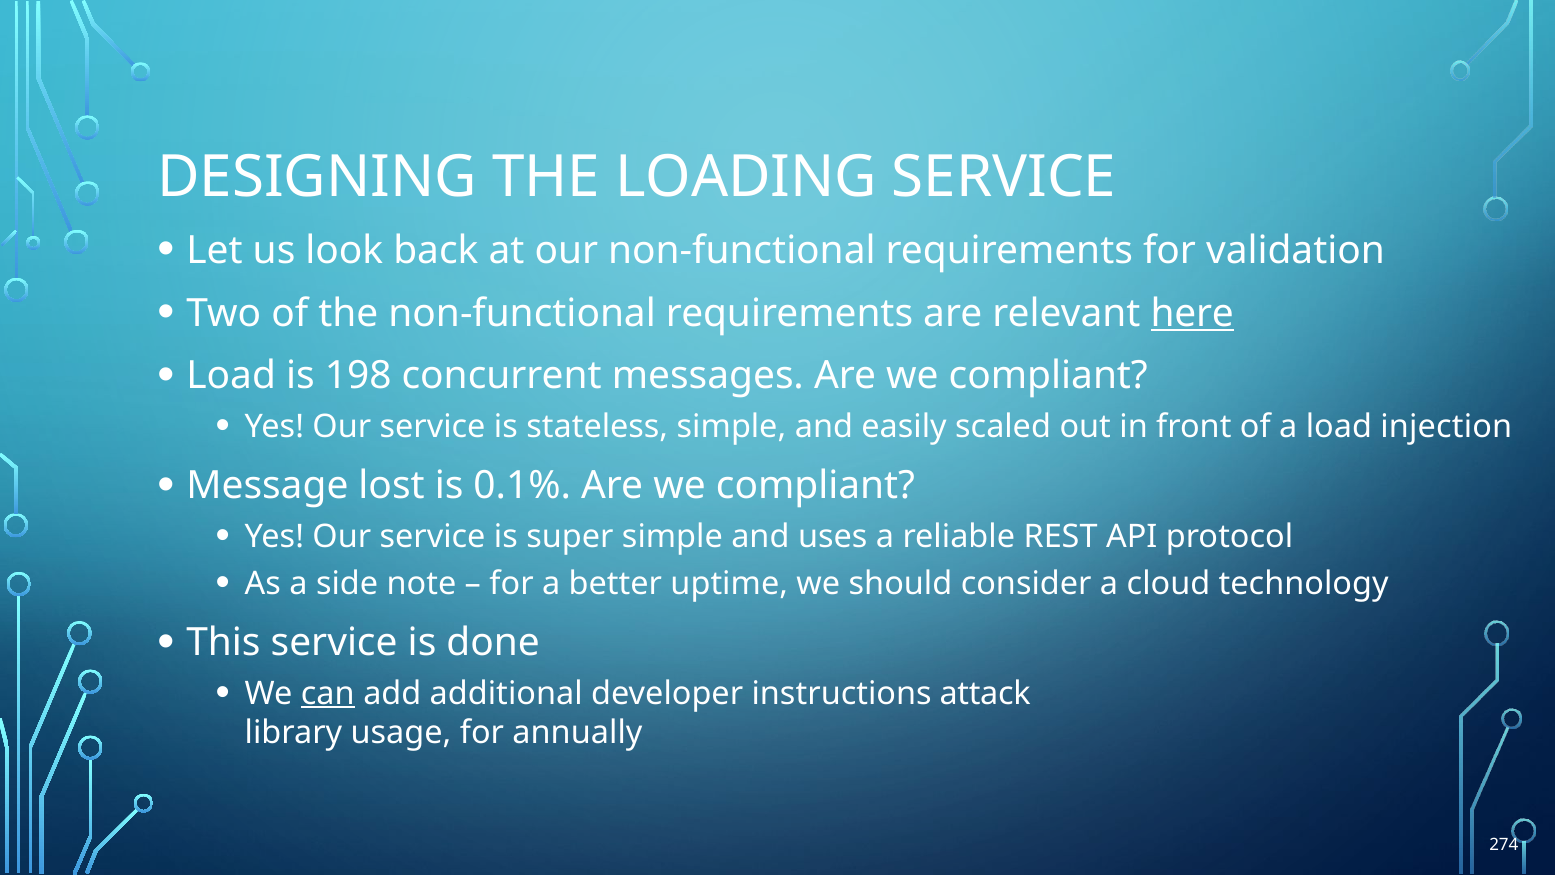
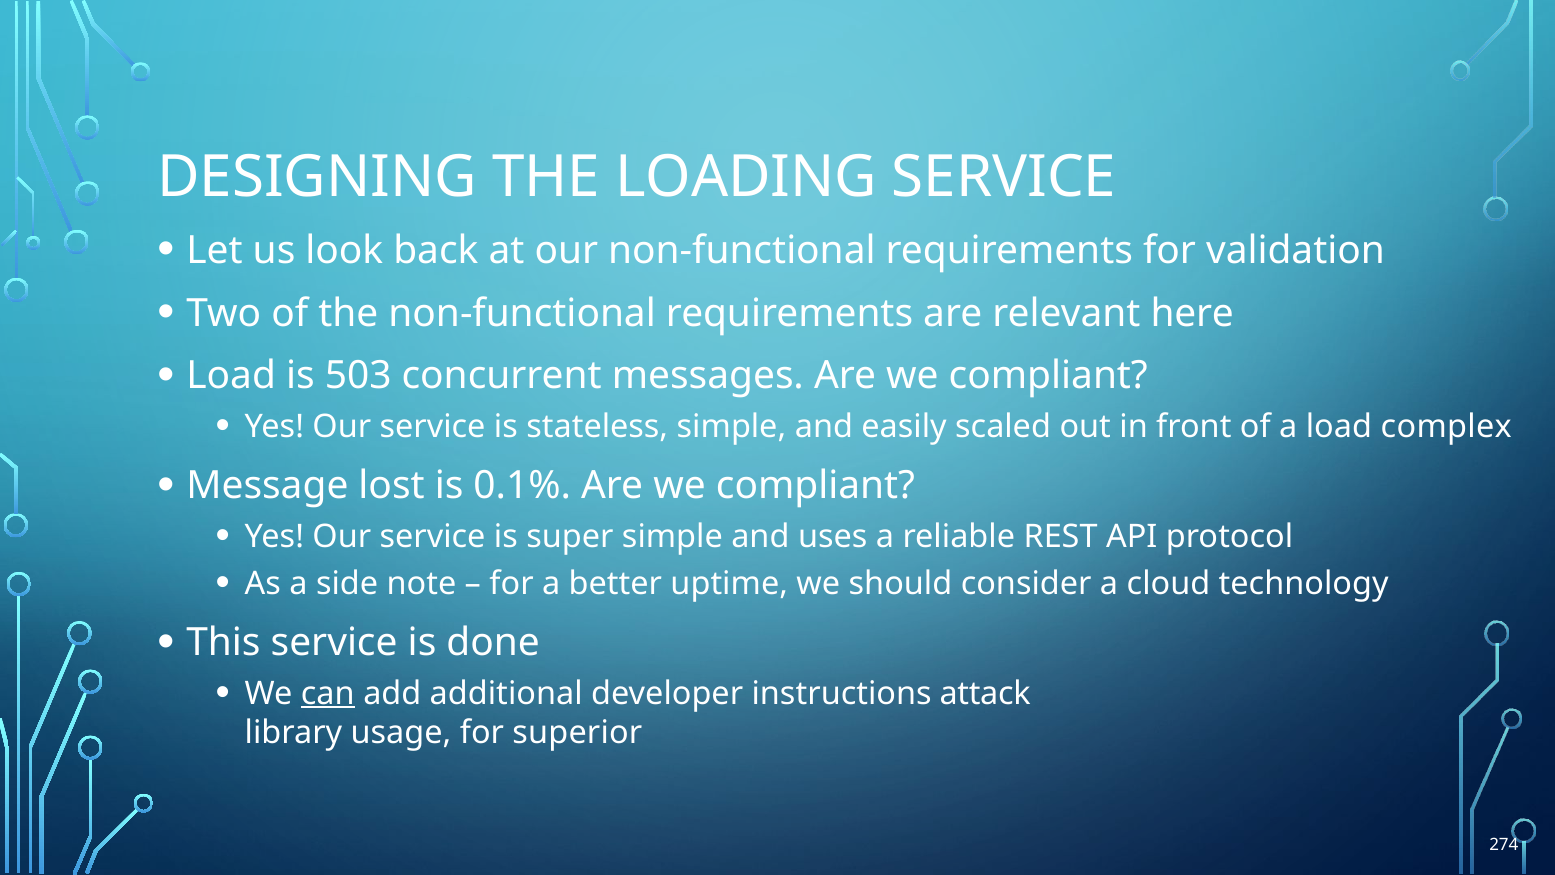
here underline: present -> none
198: 198 -> 503
injection: injection -> complex
annually: annually -> superior
